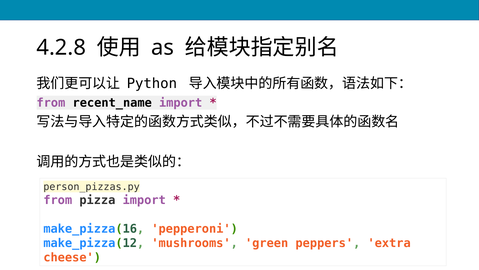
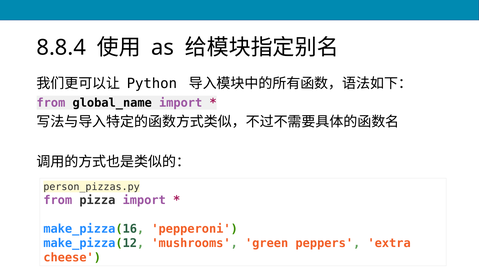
4.2.8: 4.2.8 -> 8.8.4
recent_name: recent_name -> global_name
